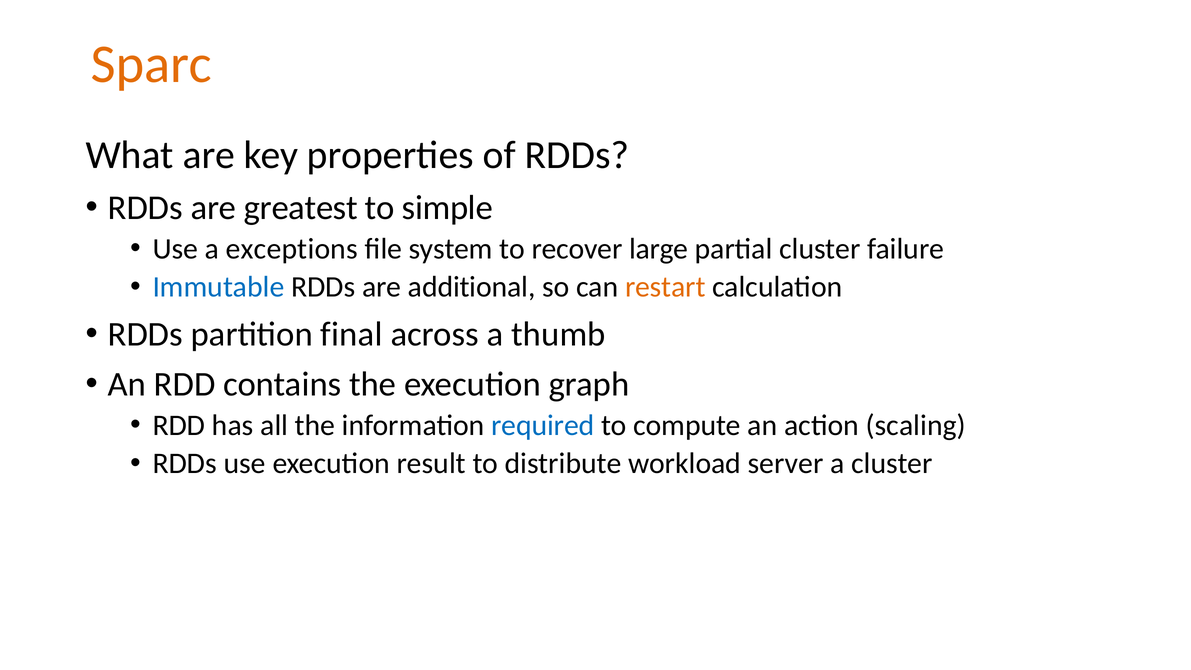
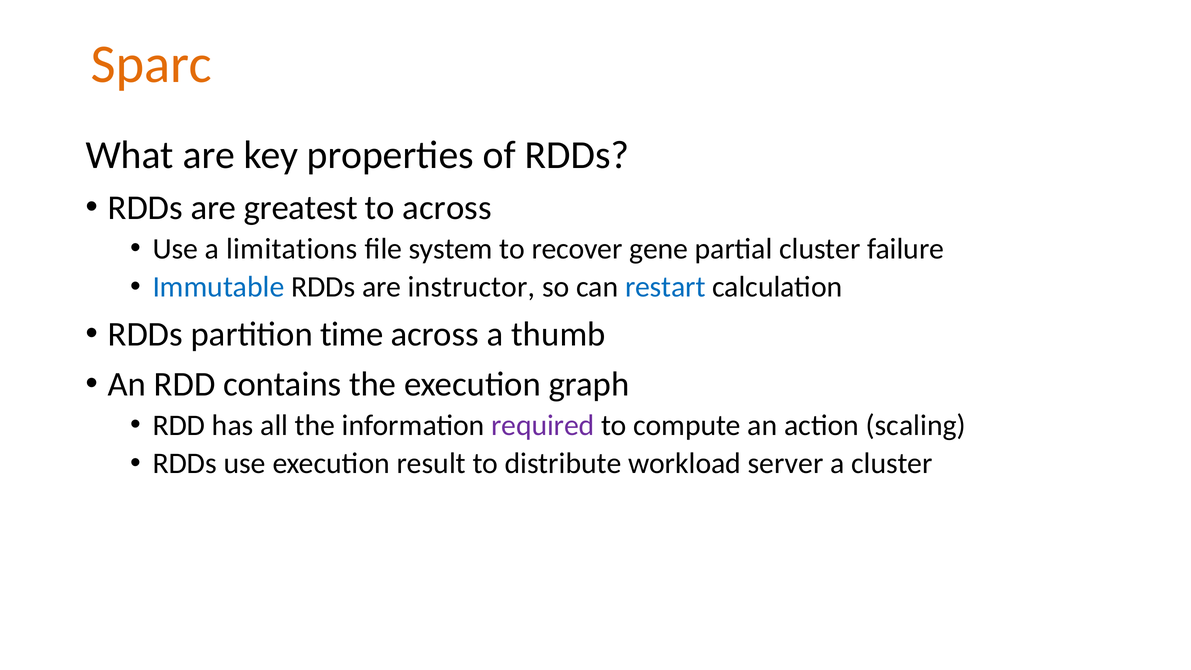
to simple: simple -> across
exceptions: exceptions -> limitations
large: large -> gene
additional: additional -> instructor
restart colour: orange -> blue
final: final -> time
required colour: blue -> purple
